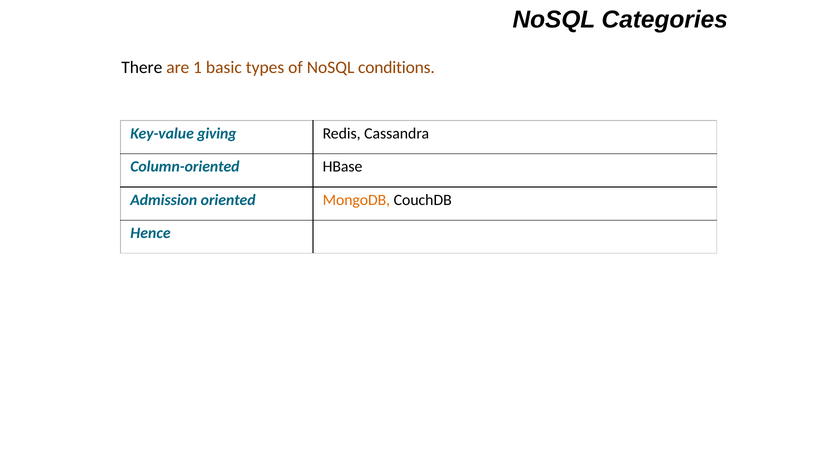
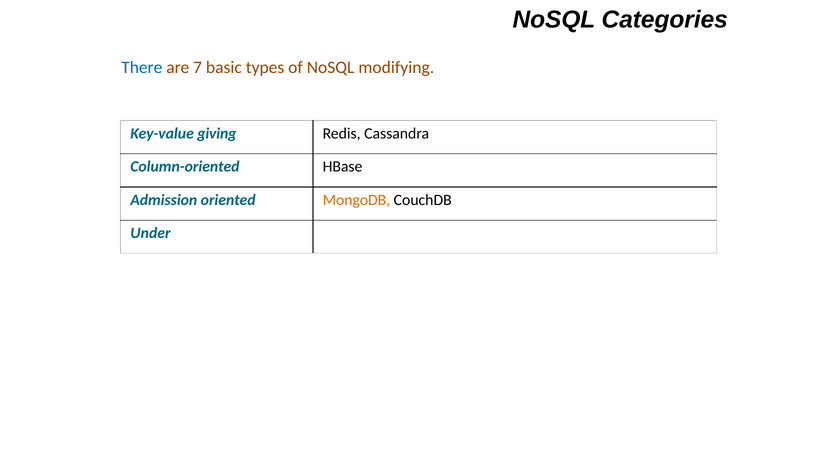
There colour: black -> blue
1: 1 -> 7
conditions: conditions -> modifying
Hence: Hence -> Under
